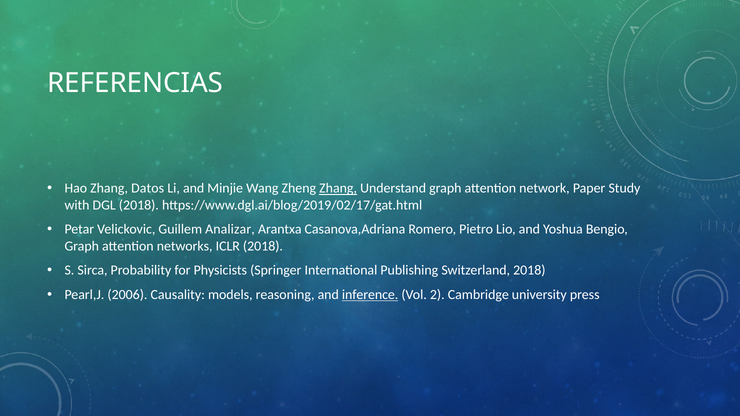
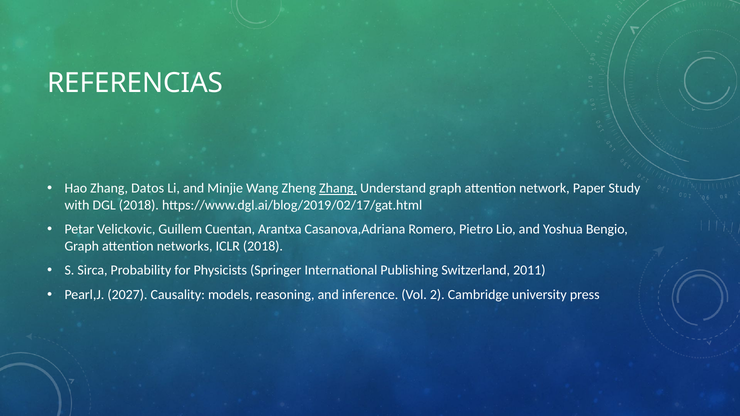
Analizar: Analizar -> Cuentan
Switzerland 2018: 2018 -> 2011
2006: 2006 -> 2027
inference underline: present -> none
